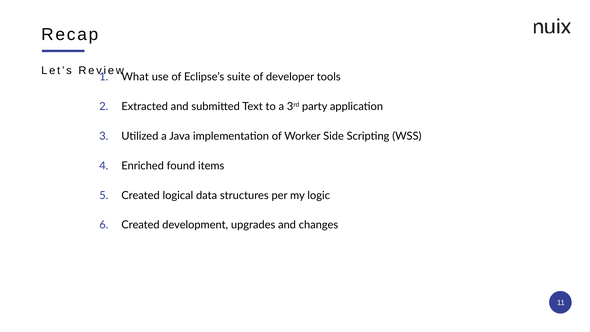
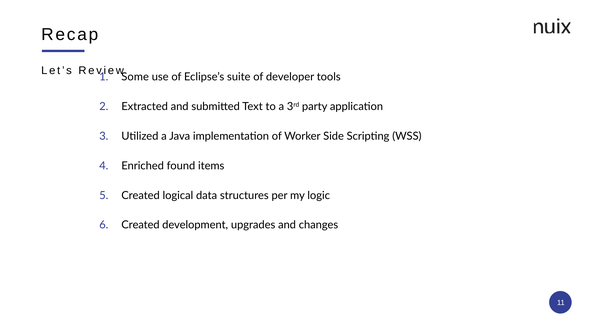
What: What -> Some
